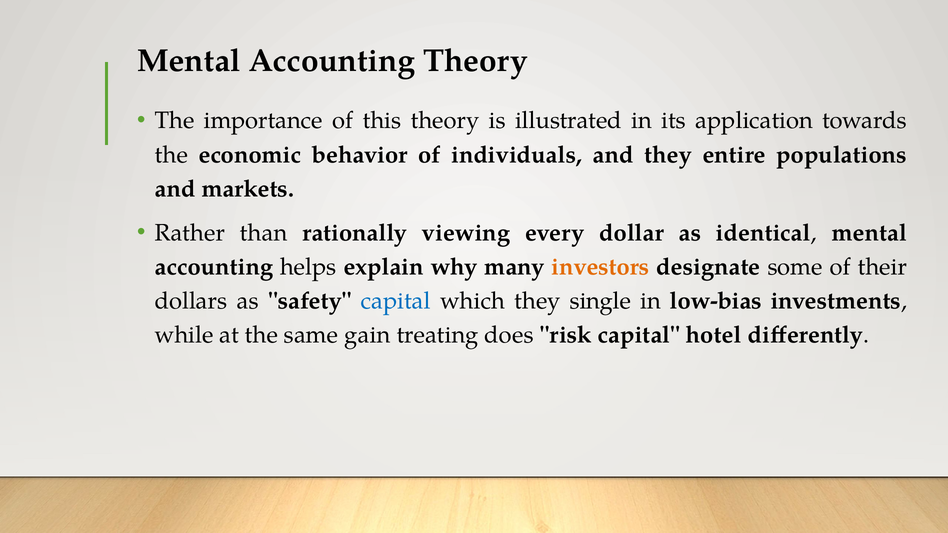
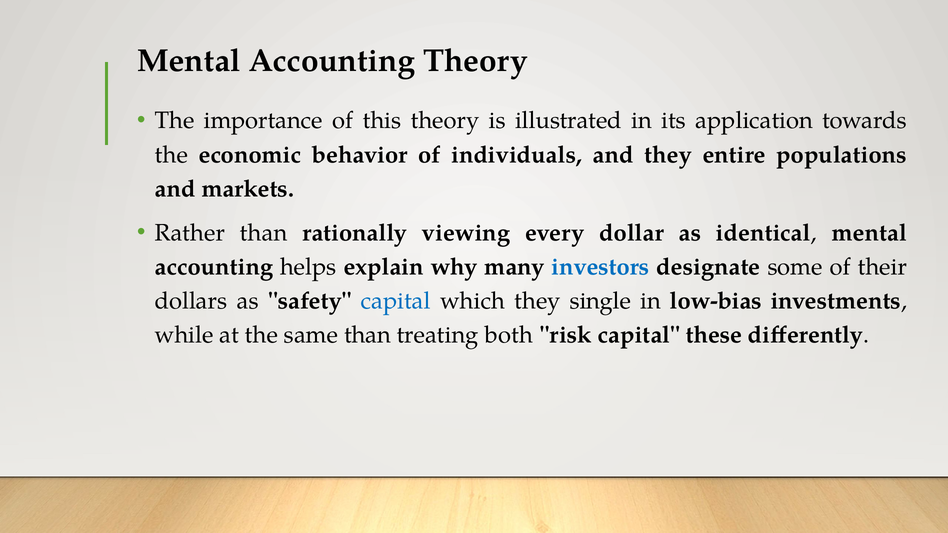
investors colour: orange -> blue
same gain: gain -> than
does: does -> both
hotel: hotel -> these
